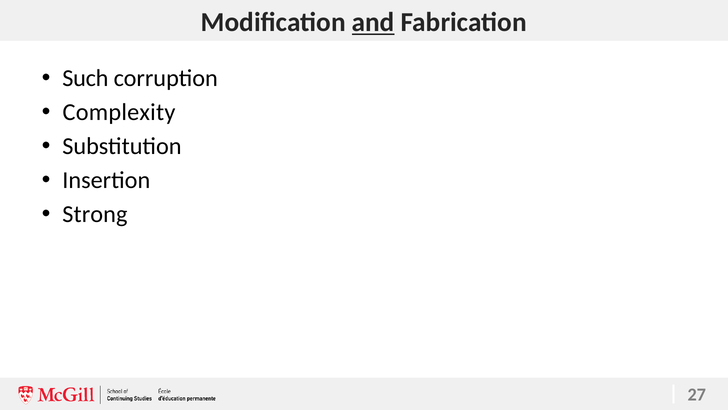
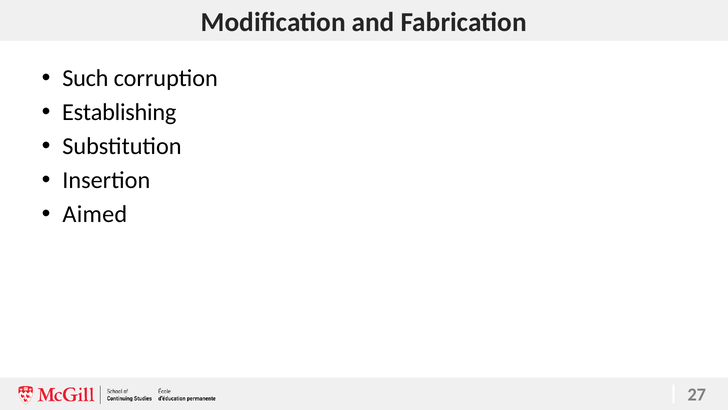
and underline: present -> none
Complexity: Complexity -> Establishing
Strong: Strong -> Aimed
